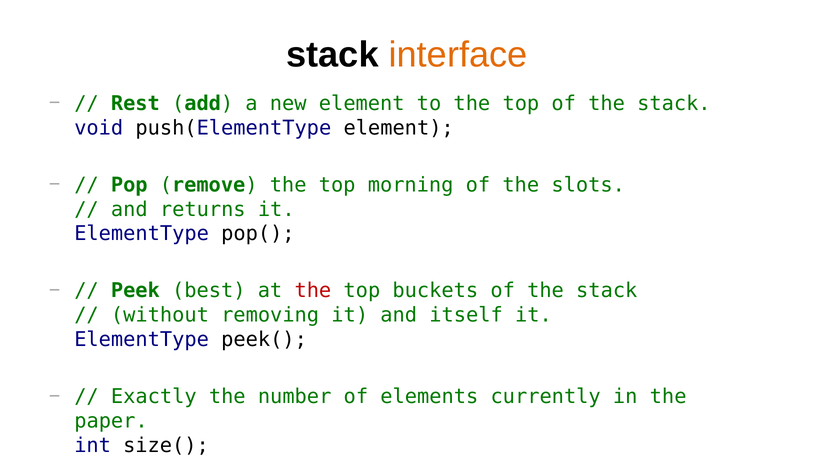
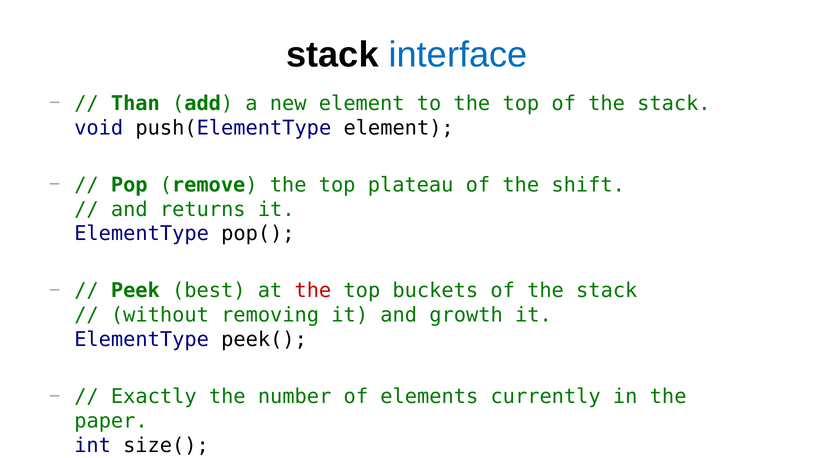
interface colour: orange -> blue
Rest: Rest -> Than
morning: morning -> plateau
slots: slots -> shift
itself: itself -> growth
